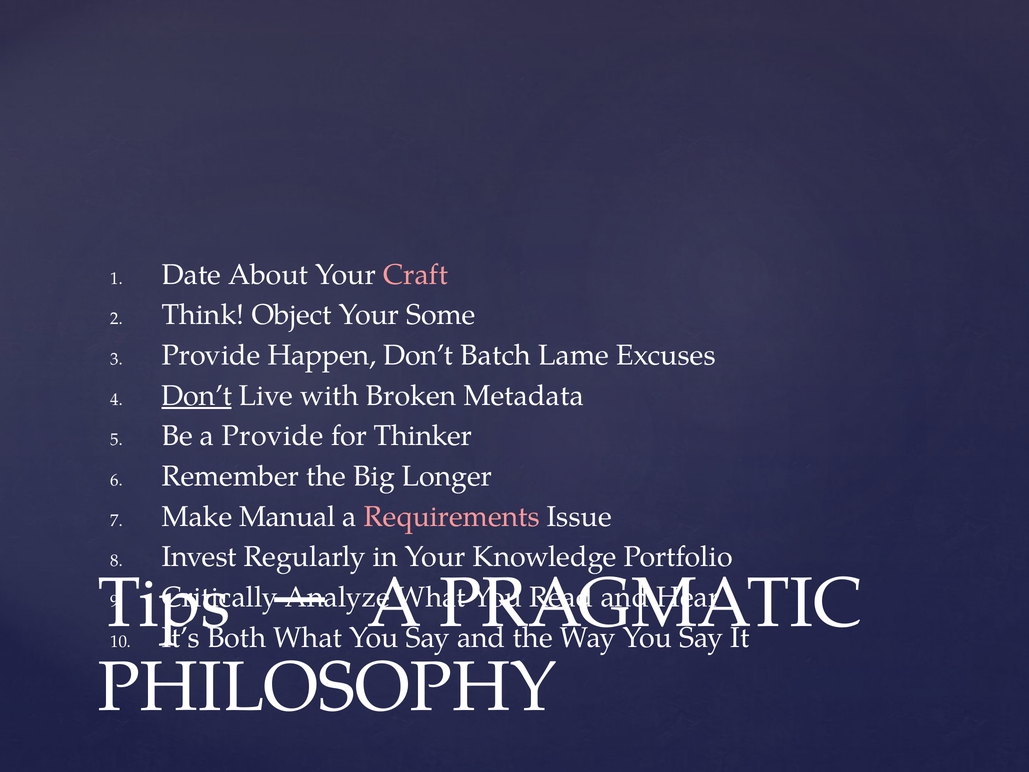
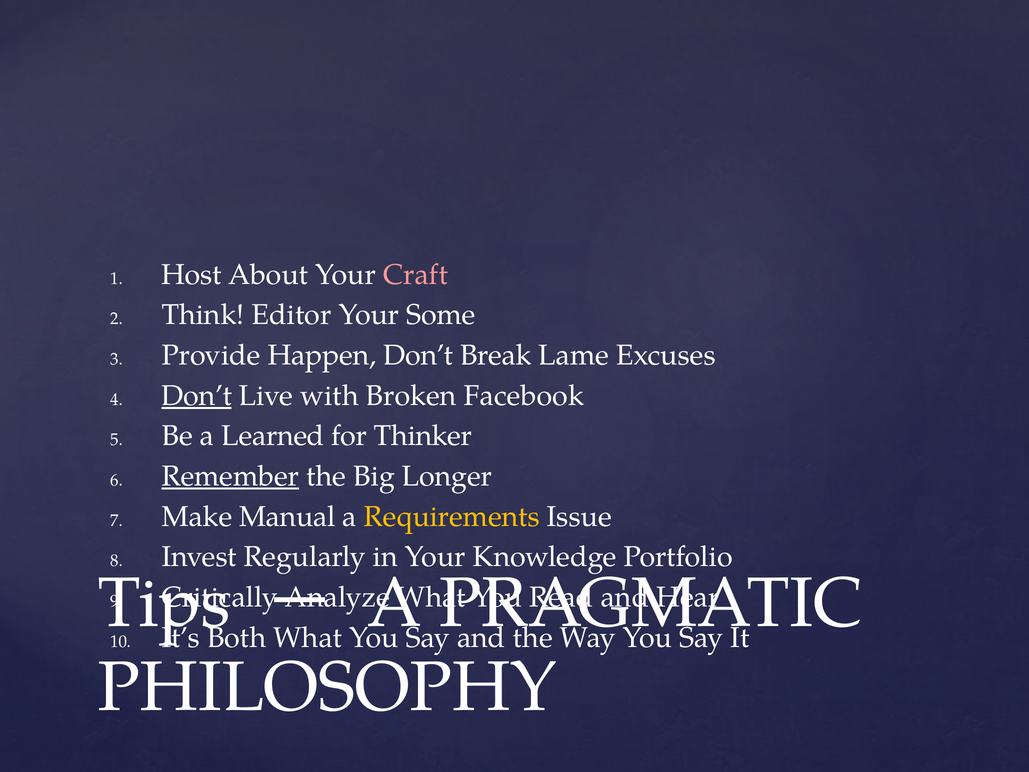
Date: Date -> Host
Object: Object -> Editor
Batch: Batch -> Break
Metadata: Metadata -> Facebook
a Provide: Provide -> Learned
Remember underline: none -> present
Requirements colour: pink -> yellow
